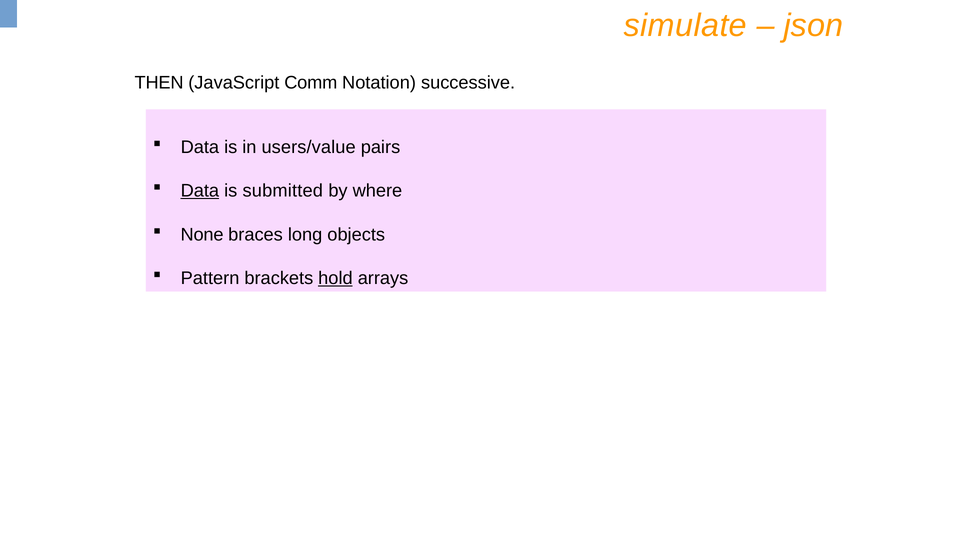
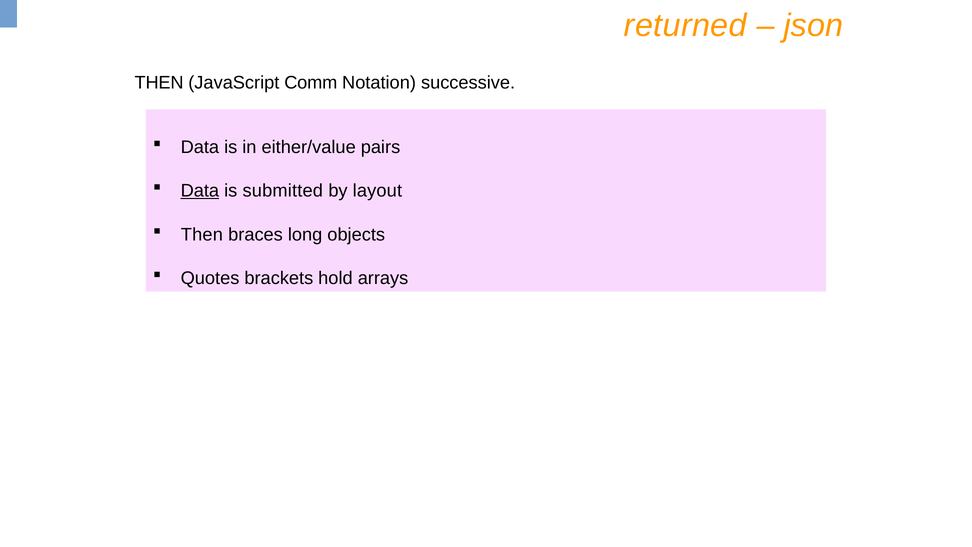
simulate: simulate -> returned
users/value: users/value -> either/value
where: where -> layout
None at (202, 234): None -> Then
Pattern: Pattern -> Quotes
hold underline: present -> none
